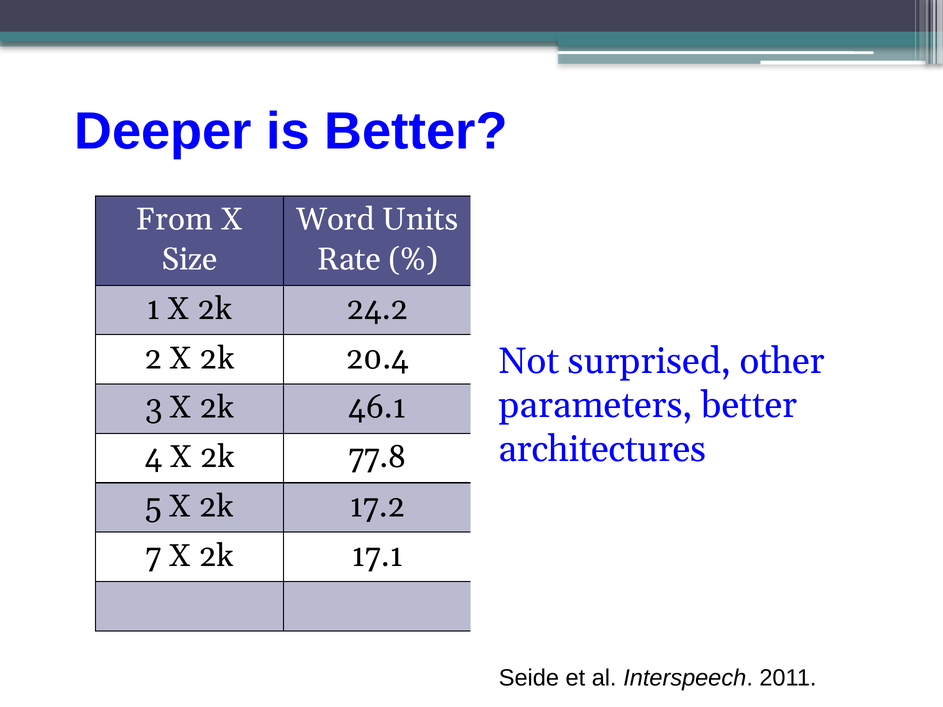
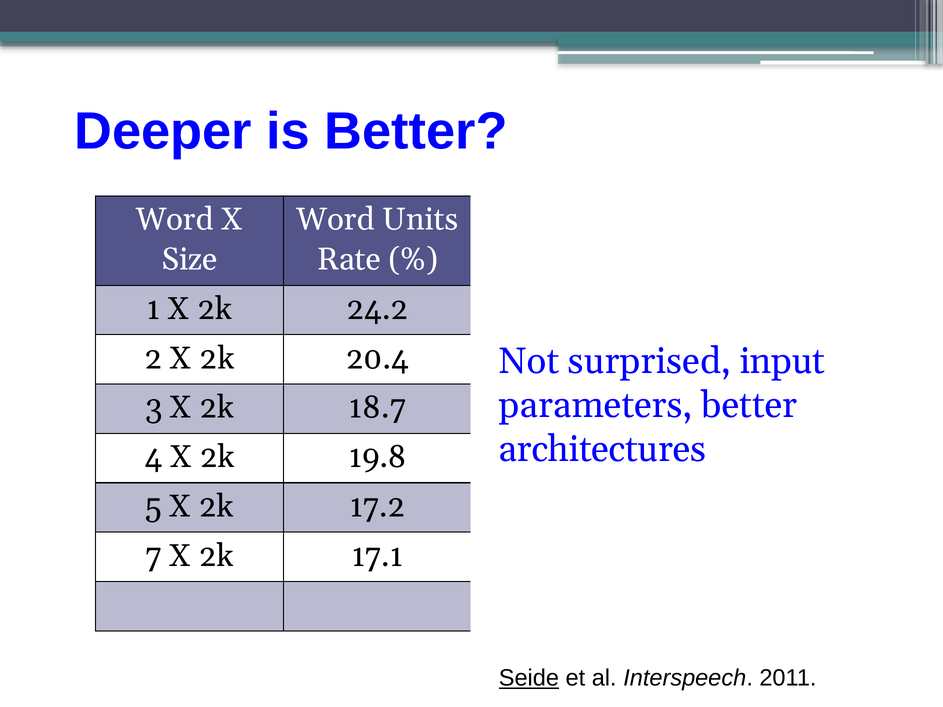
From at (174, 220): From -> Word
other: other -> input
46.1: 46.1 -> 18.7
77.8: 77.8 -> 19.8
Seide underline: none -> present
